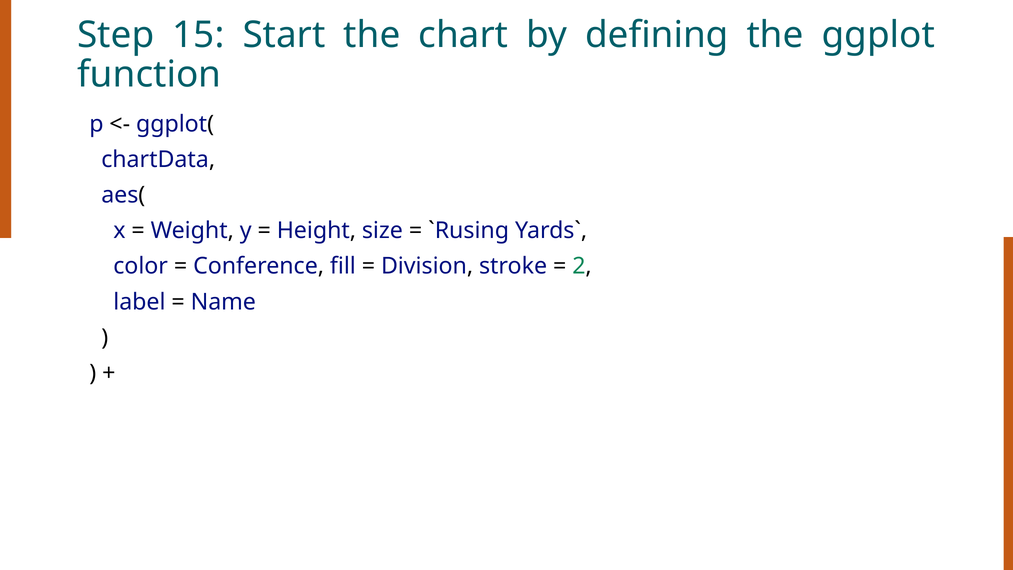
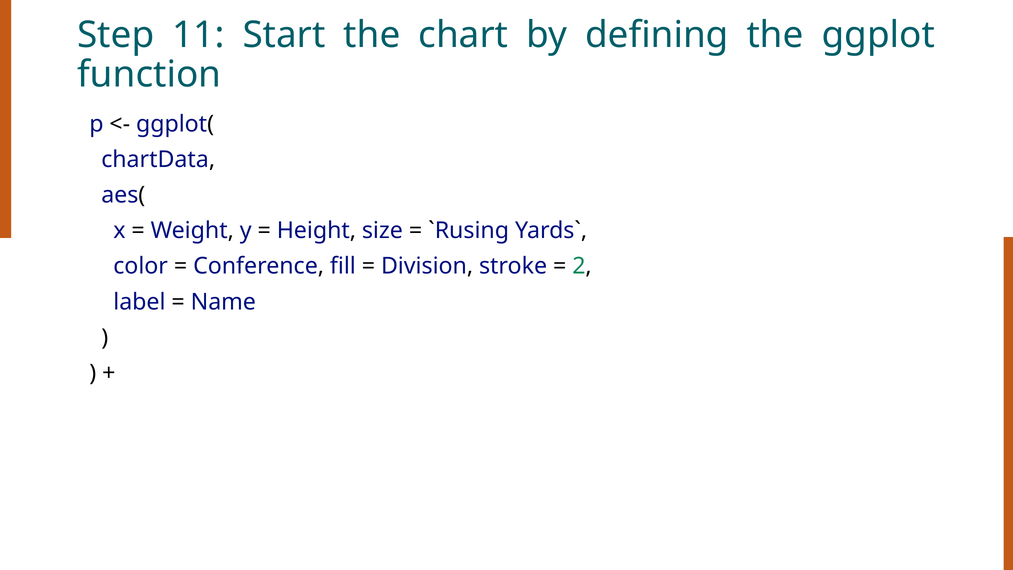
15: 15 -> 11
